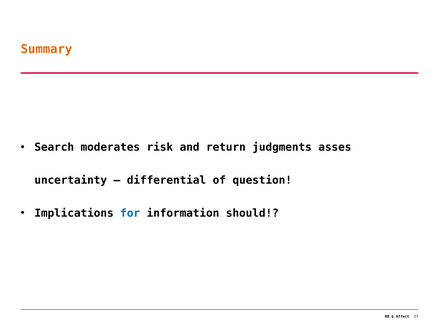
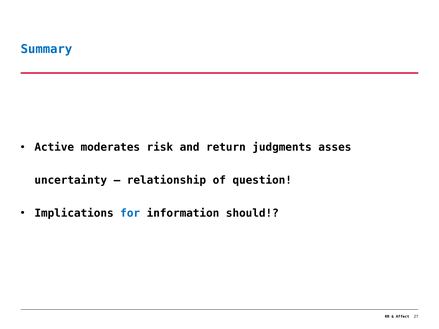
Summary colour: orange -> blue
Search: Search -> Active
differential: differential -> relationship
